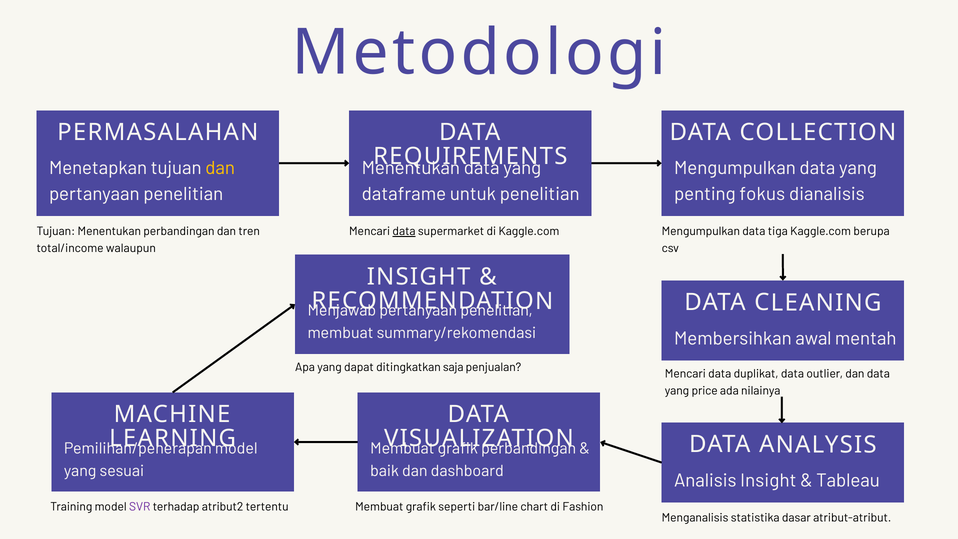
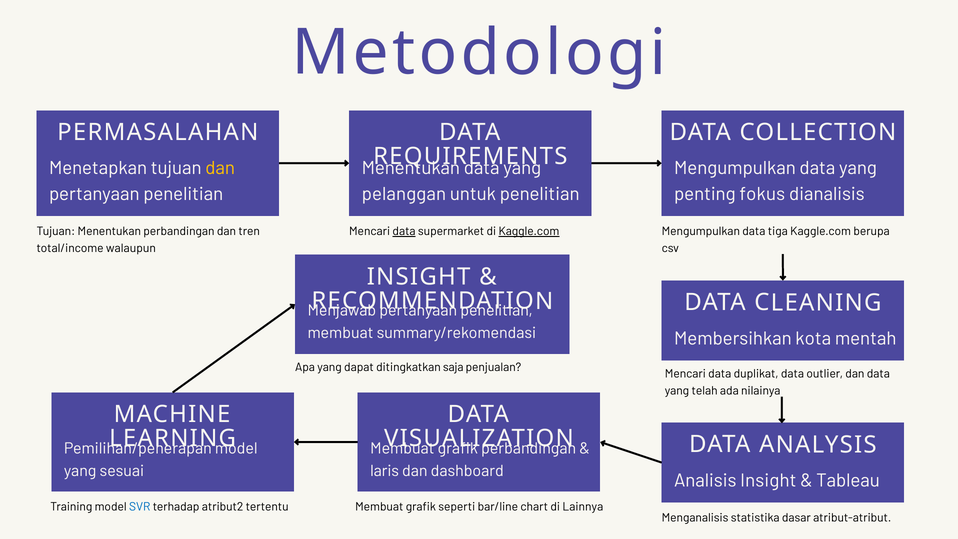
dataframe: dataframe -> pelanggan
Kaggle.com at (529, 231) underline: none -> present
awal: awal -> kota
price: price -> telah
baik: baik -> laris
SVR colour: purple -> blue
Fashion: Fashion -> Lainnya
